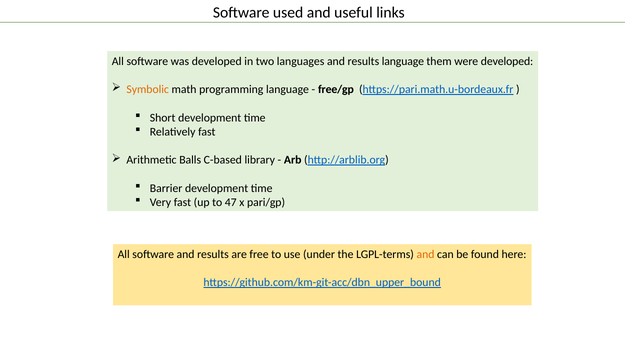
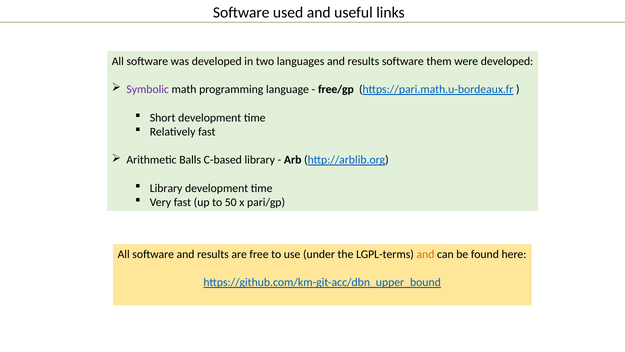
results language: language -> software
Symbolic colour: orange -> purple
Barrier at (166, 188): Barrier -> Library
47: 47 -> 50
